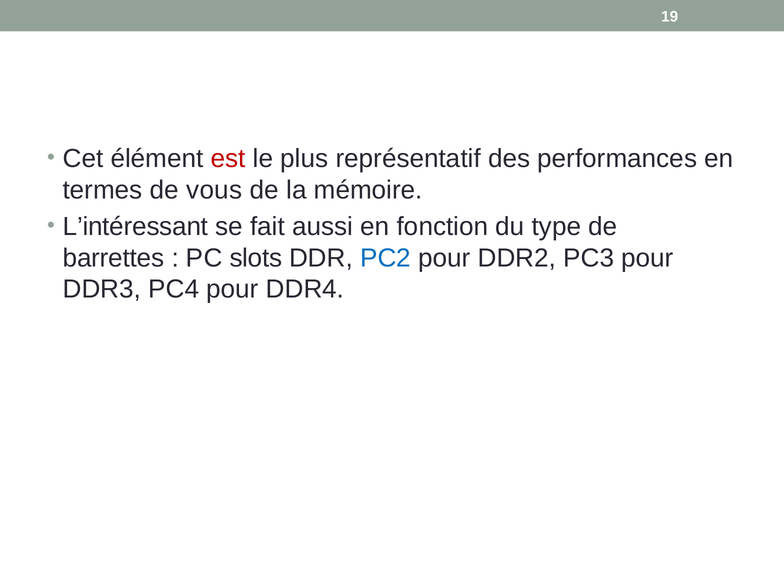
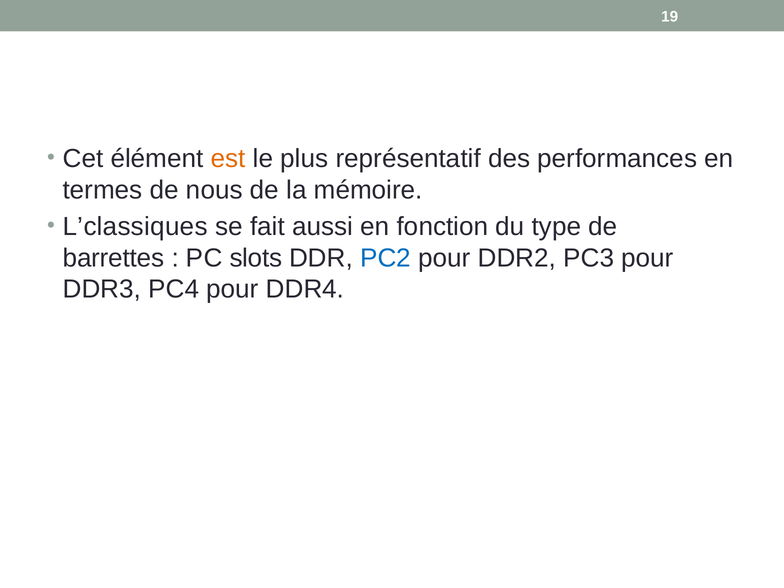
est colour: red -> orange
vous: vous -> nous
L’intéressant: L’intéressant -> L’classiques
